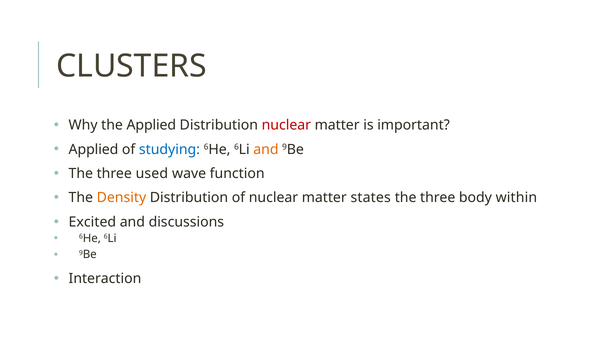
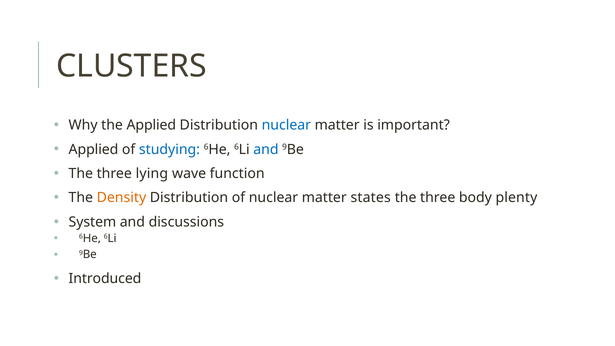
nuclear at (286, 125) colour: red -> blue
and at (266, 149) colour: orange -> blue
used: used -> lying
within: within -> plenty
Excited: Excited -> System
Interaction: Interaction -> Introduced
